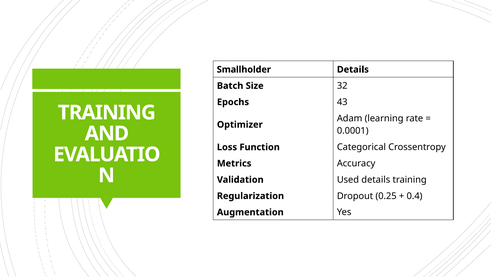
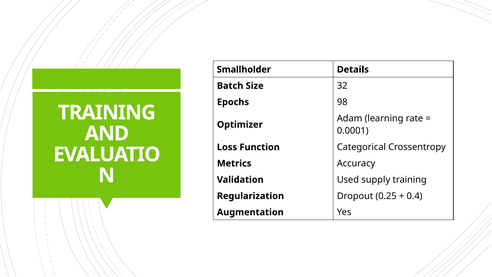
43: 43 -> 98
Used details: details -> supply
